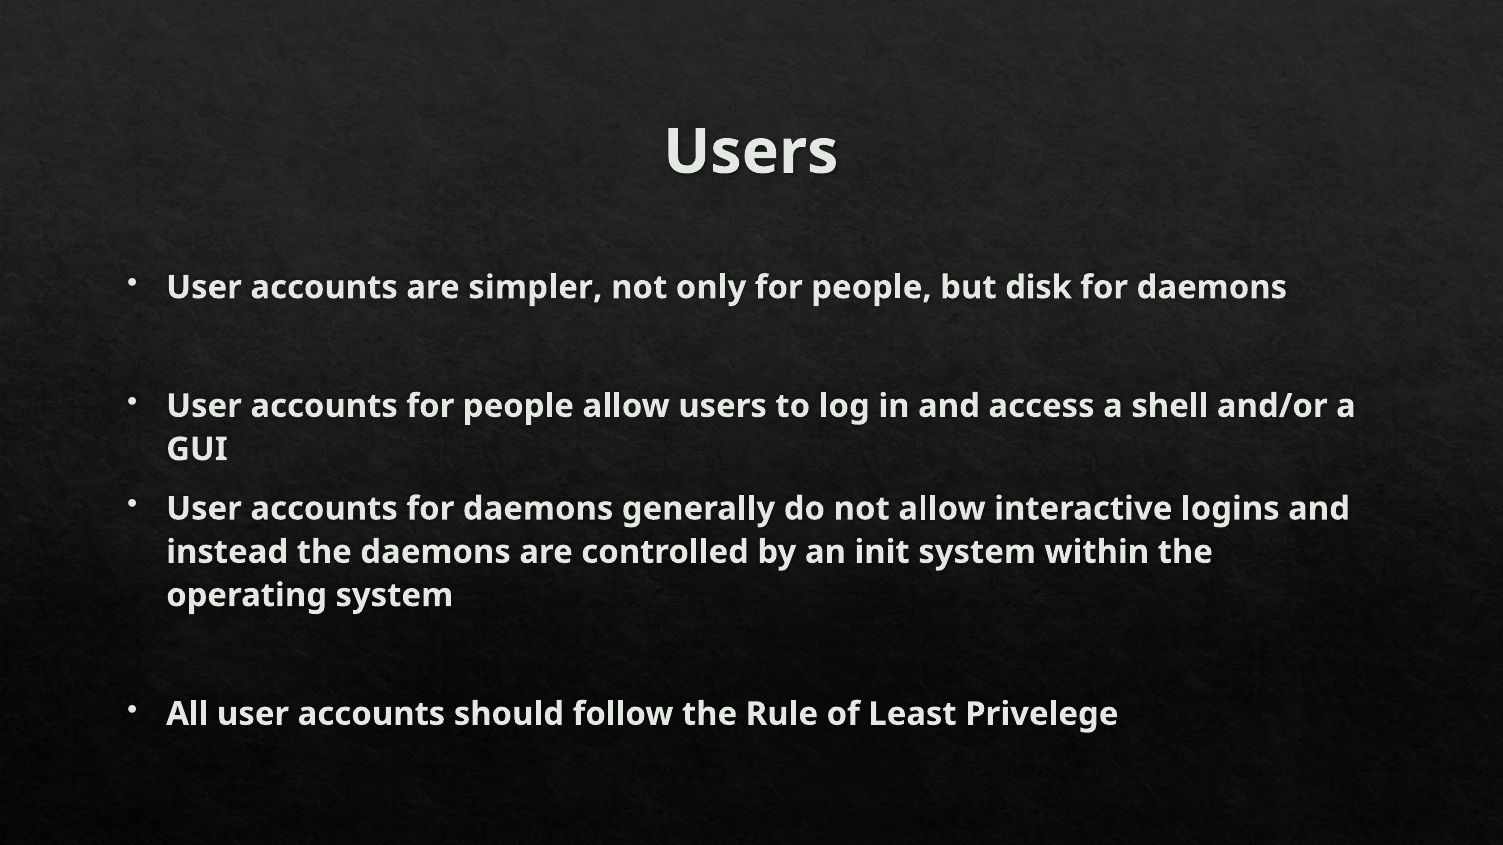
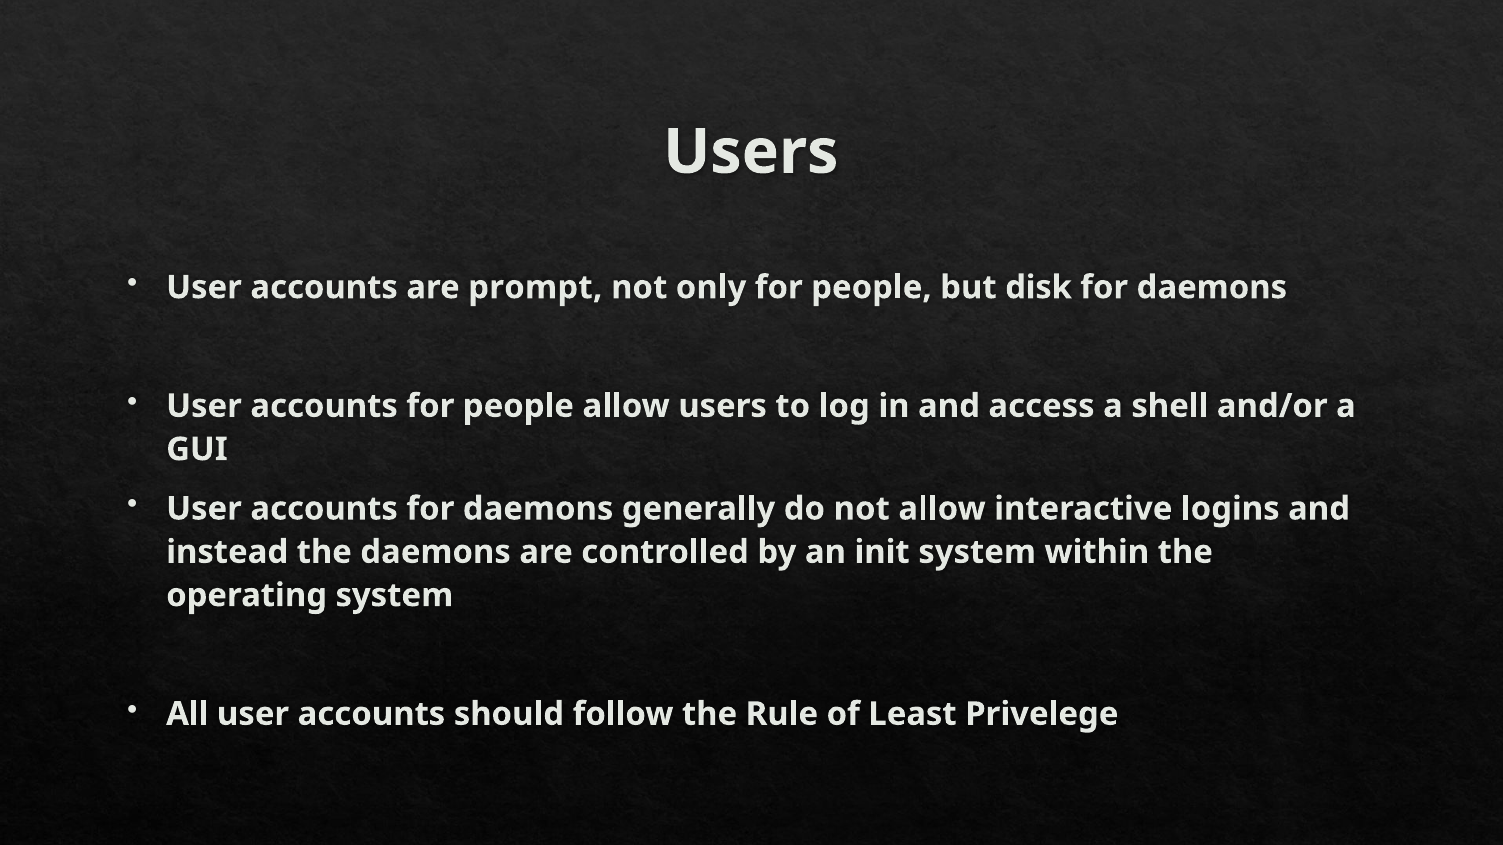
simpler: simpler -> prompt
